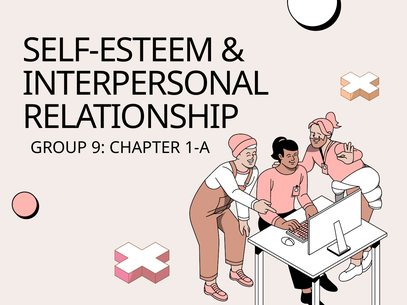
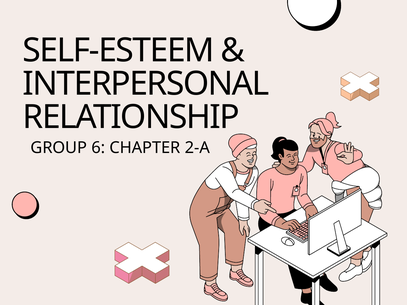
9: 9 -> 6
1-A: 1-A -> 2-A
